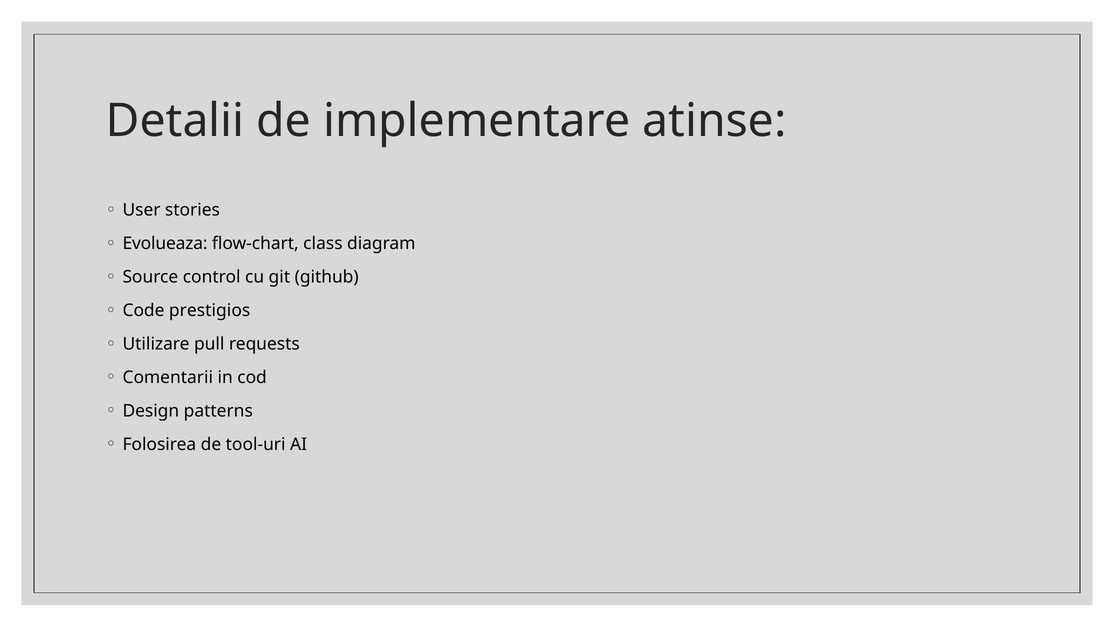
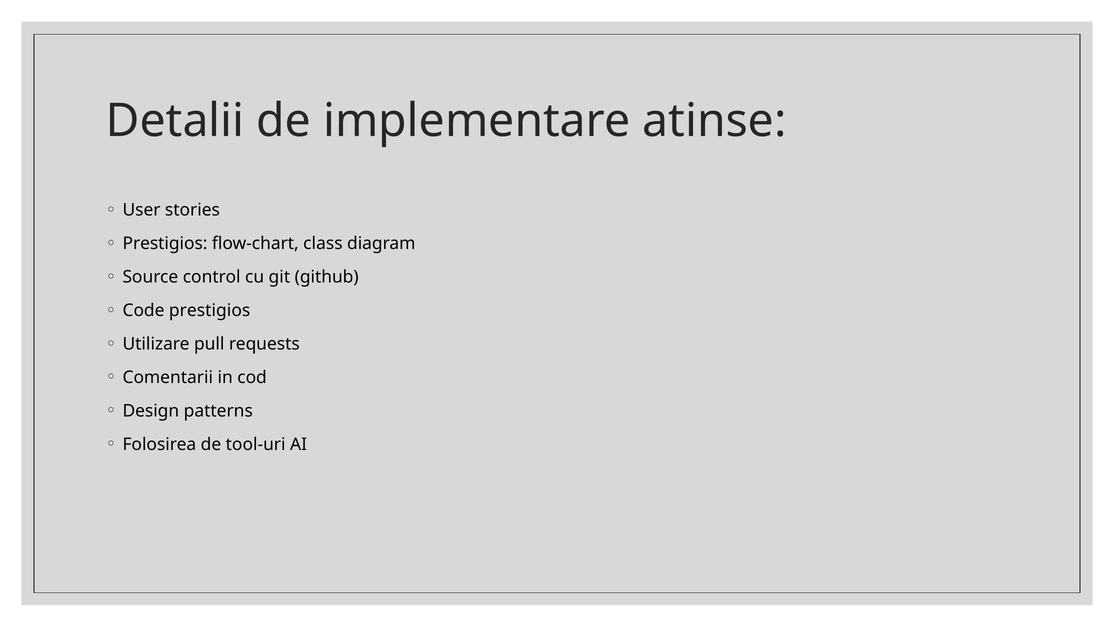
Evolueaza at (165, 243): Evolueaza -> Prestigios
